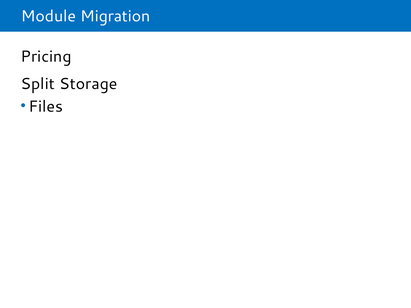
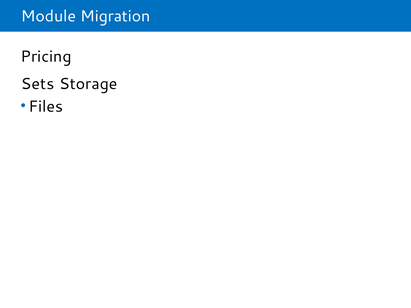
Split: Split -> Sets
